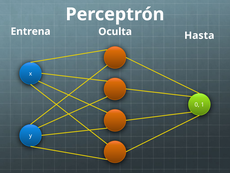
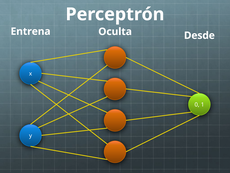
Hasta: Hasta -> Desde
